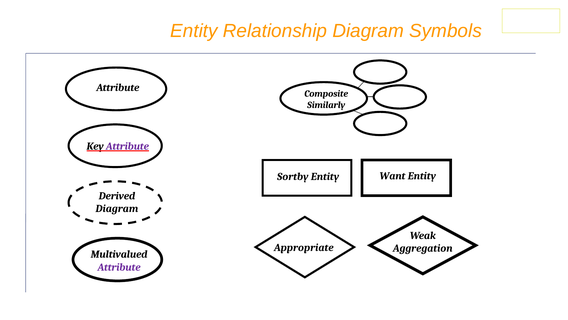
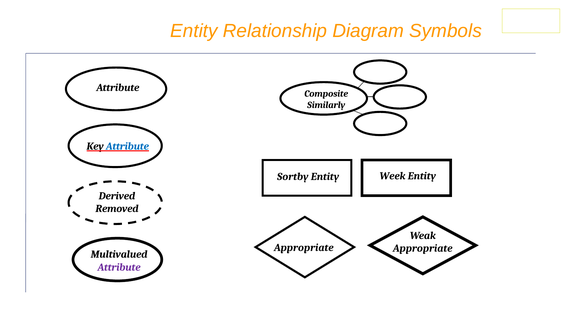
Attribute at (127, 146) colour: purple -> blue
Want: Want -> Week
Diagram at (117, 208): Diagram -> Removed
Aggregation at (423, 248): Aggregation -> Appropriate
